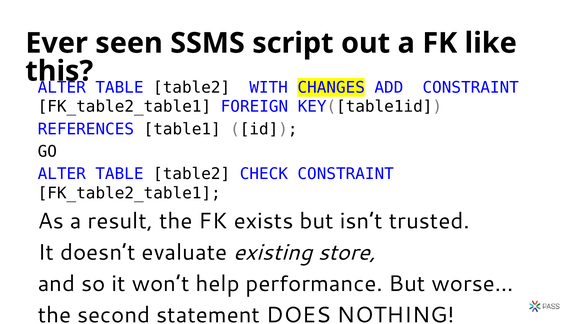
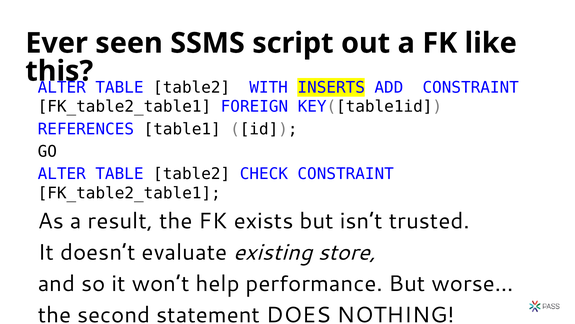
CHANGES: CHANGES -> INSERTS
